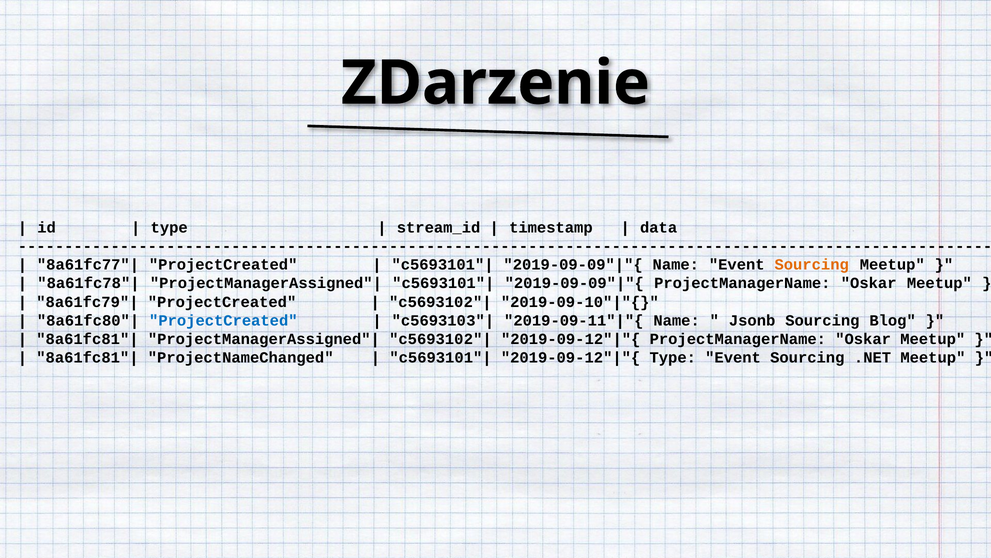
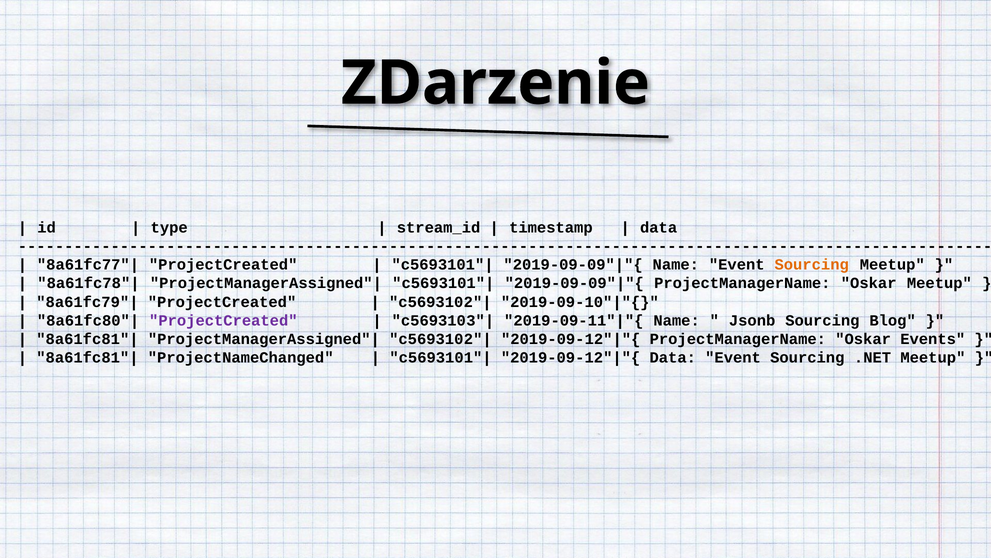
ProjectCreated at (223, 320) colour: blue -> purple
Meetup at (933, 339): Meetup -> Events
Type at (673, 357): Type -> Data
